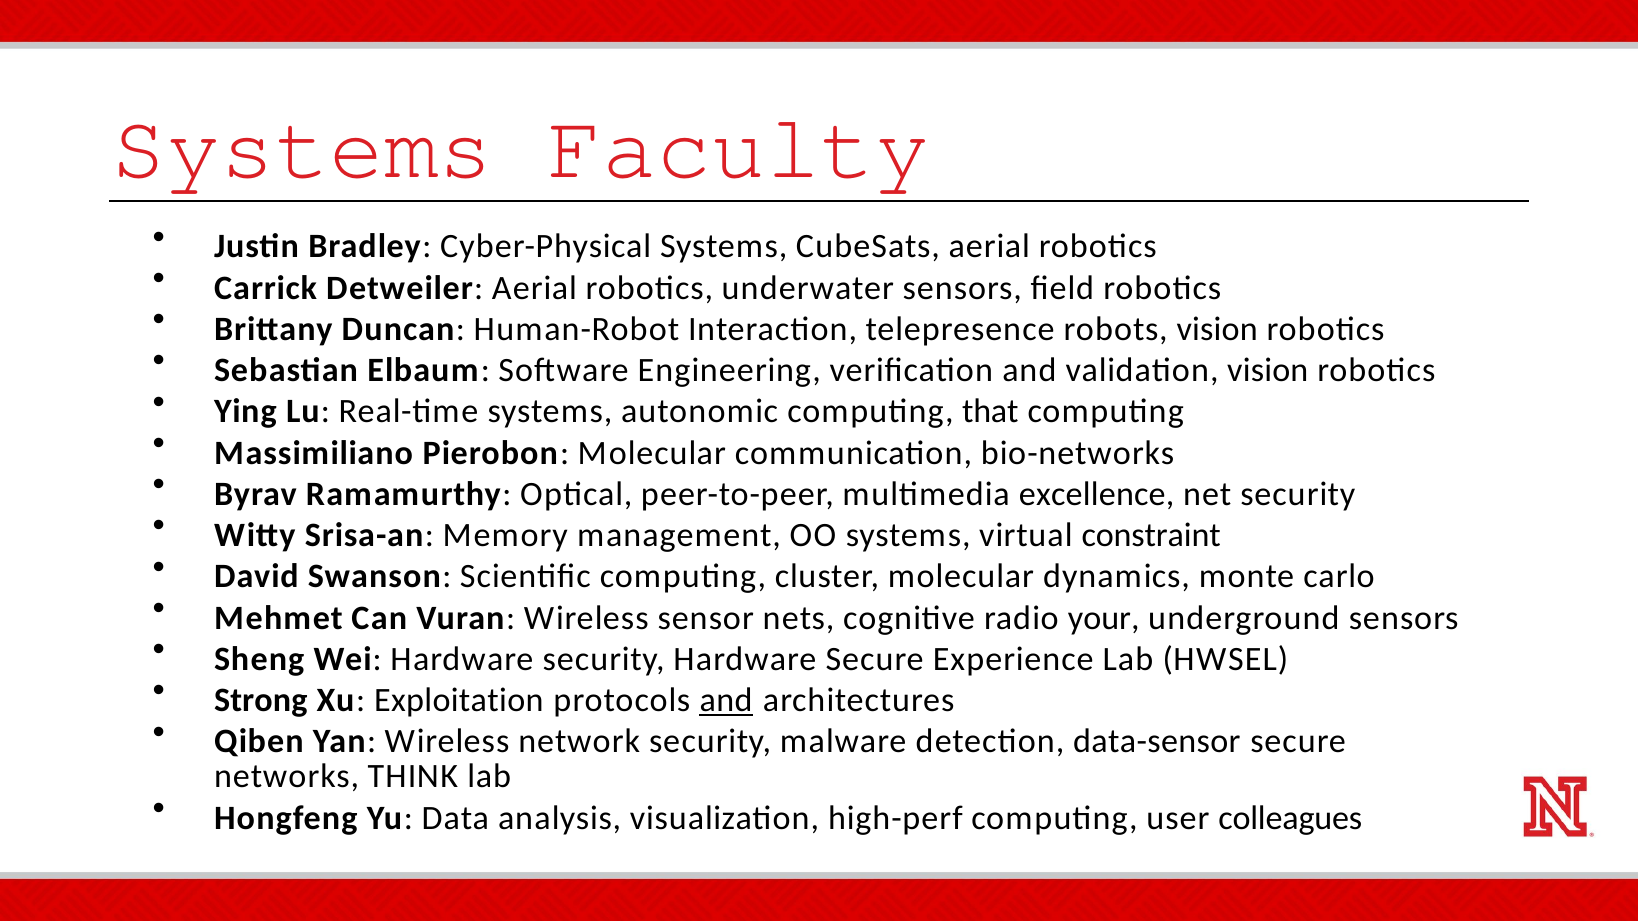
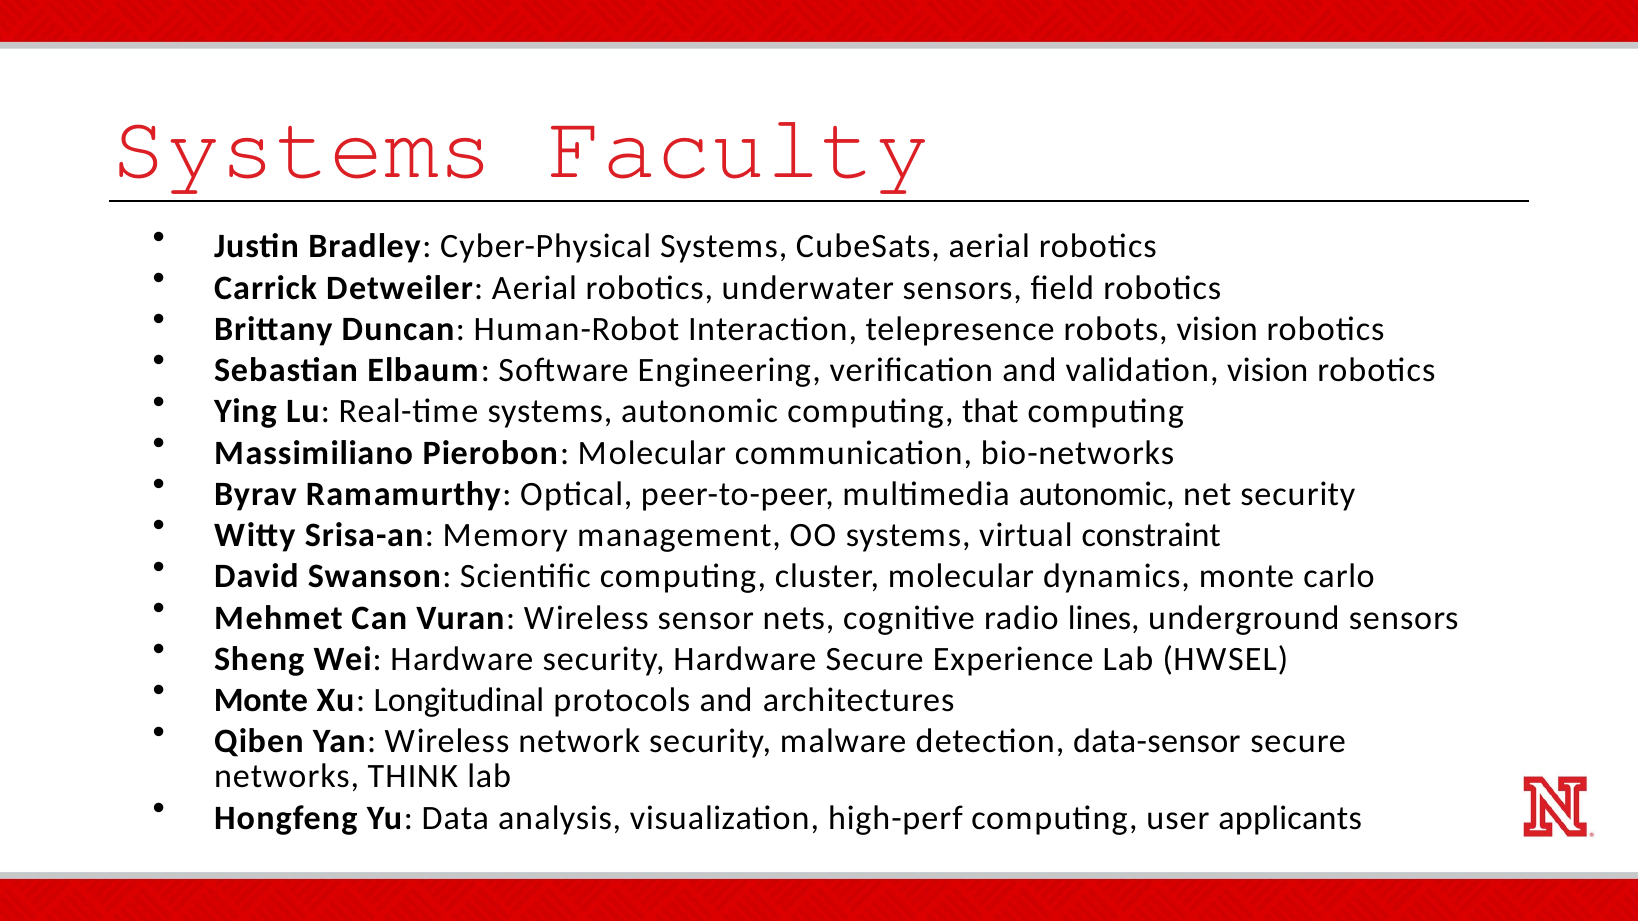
multimedia excellence: excellence -> autonomic
your: your -> lines
Strong at (261, 701): Strong -> Monte
Exploitation: Exploitation -> Longitudinal
and at (726, 701) underline: present -> none
colleagues: colleagues -> applicants
